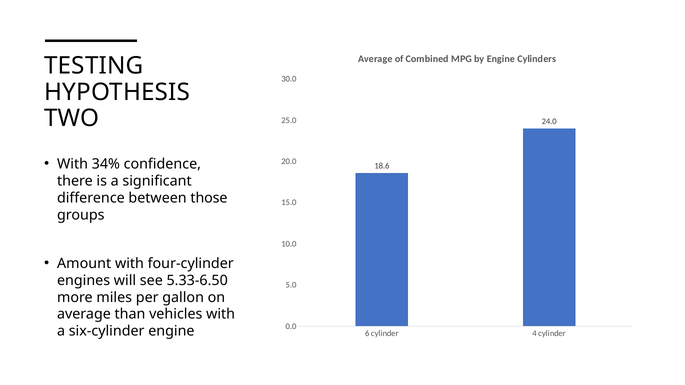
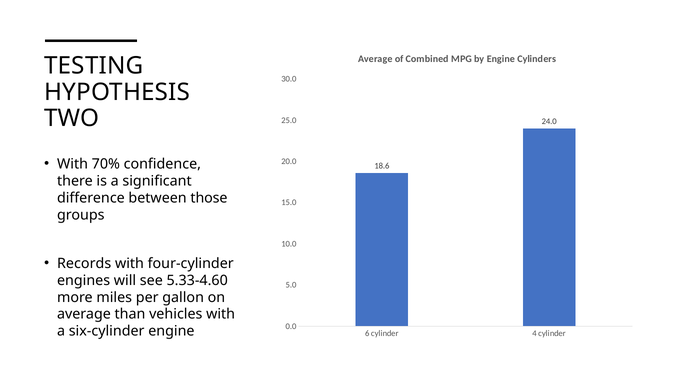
34%: 34% -> 70%
Amount: Amount -> Records
5.33-6.50: 5.33-6.50 -> 5.33-4.60
